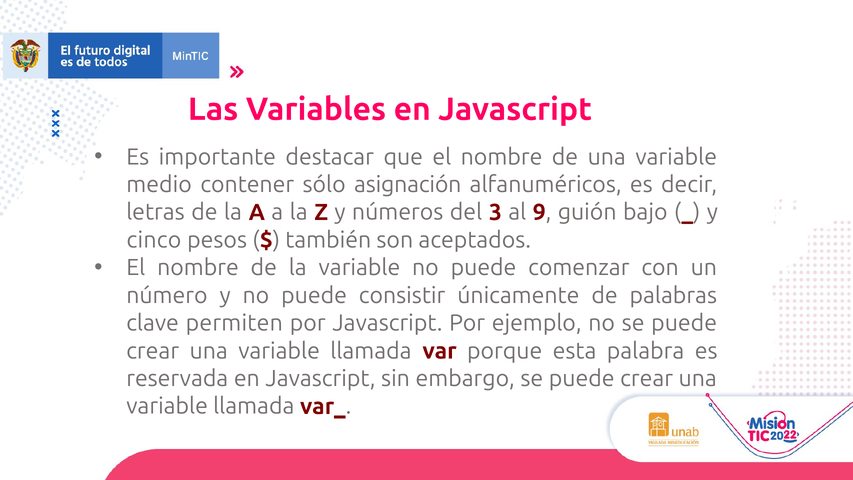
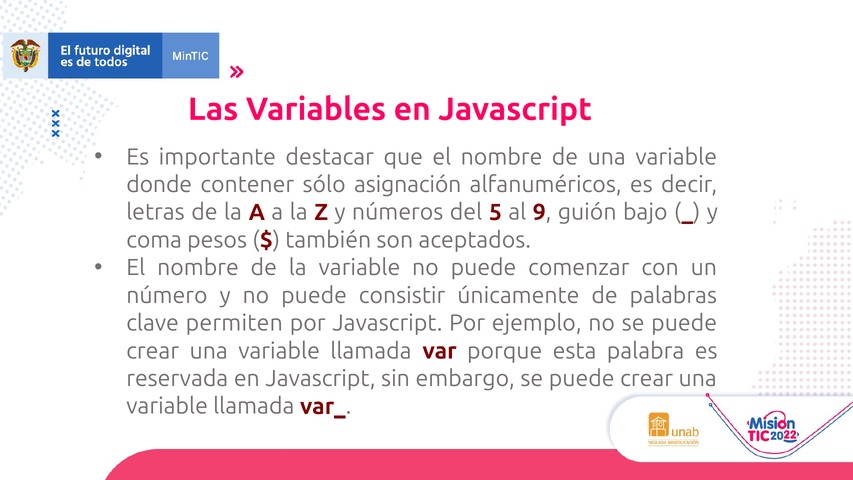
medio: medio -> donde
3: 3 -> 5
cinco: cinco -> coma
